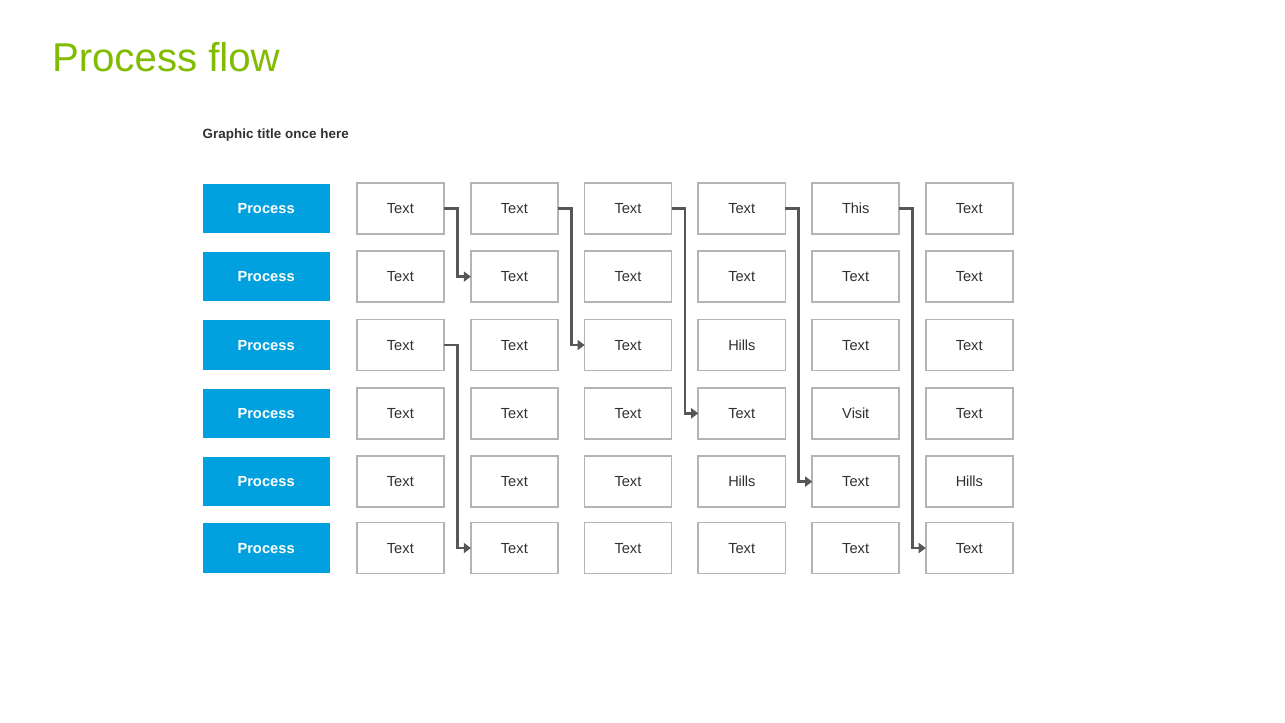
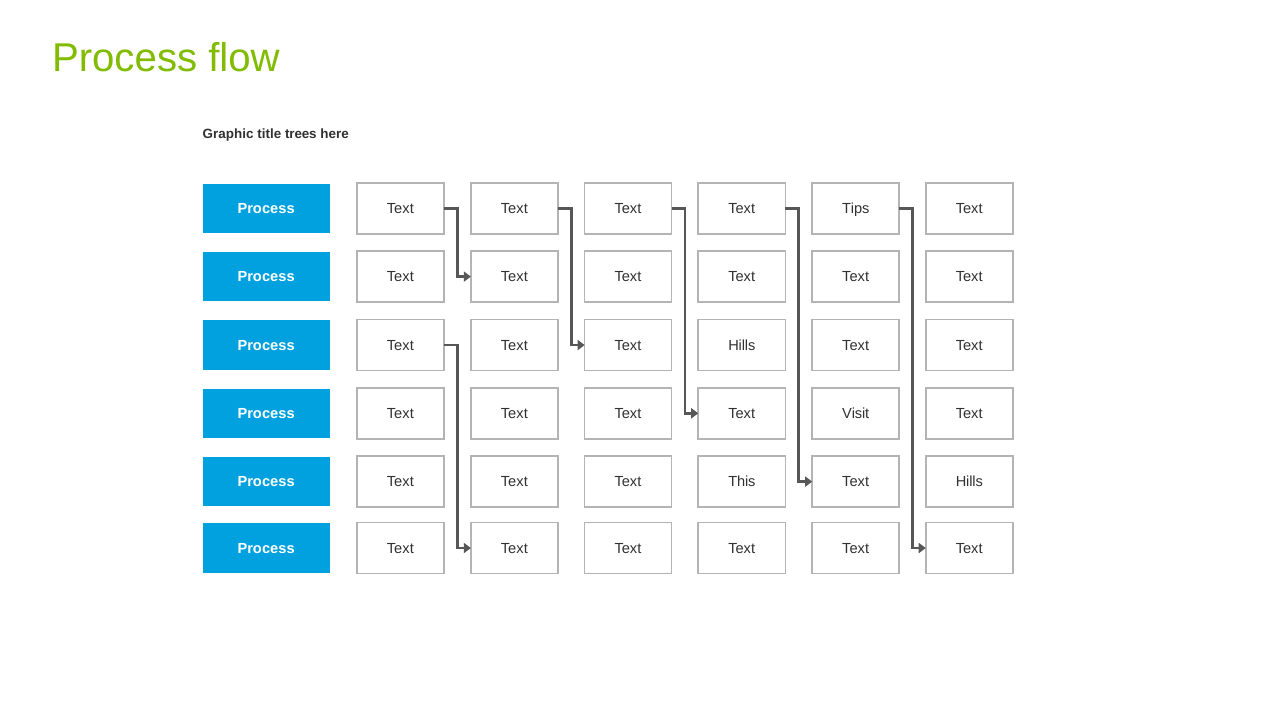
once: once -> trees
This: This -> Tips
Hills at (742, 482): Hills -> This
